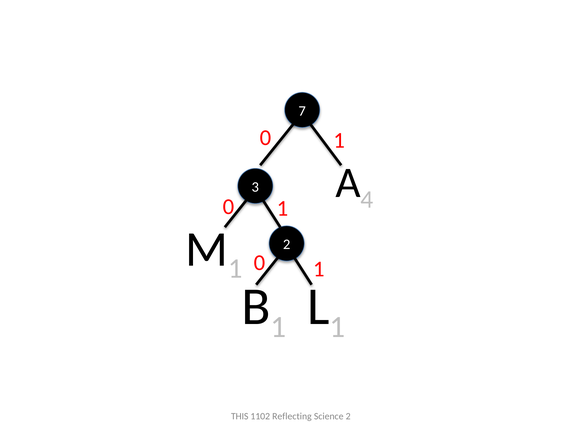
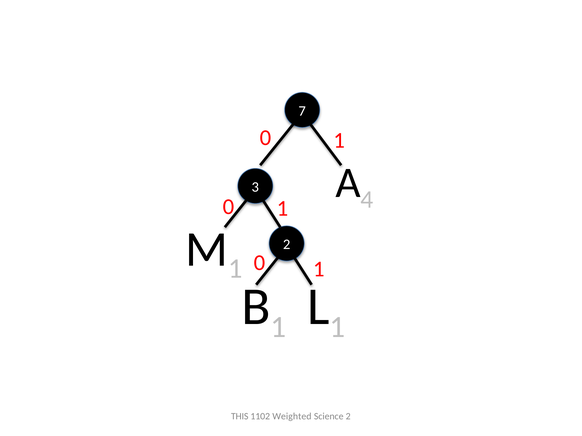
Reflecting: Reflecting -> Weighted
